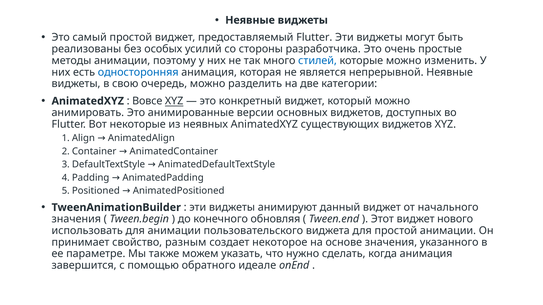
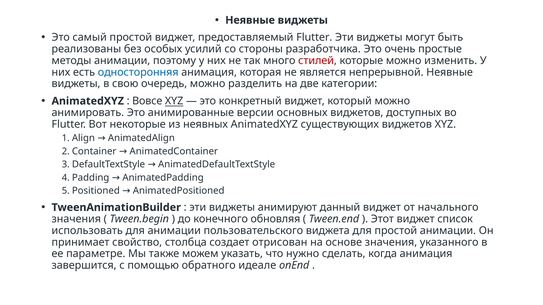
стилей colour: blue -> red
нового: нового -> список
разным: разным -> столбца
некоторое: некоторое -> отрисован
